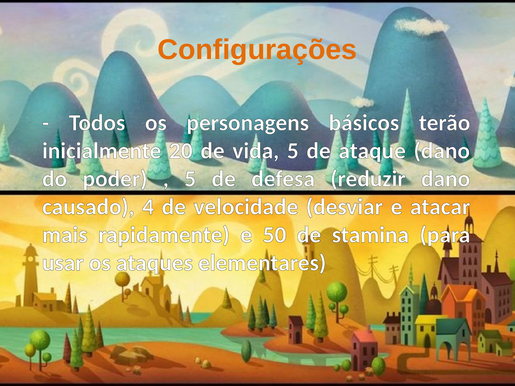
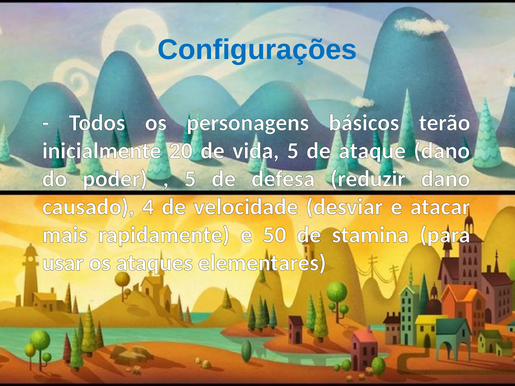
Configurações colour: orange -> blue
